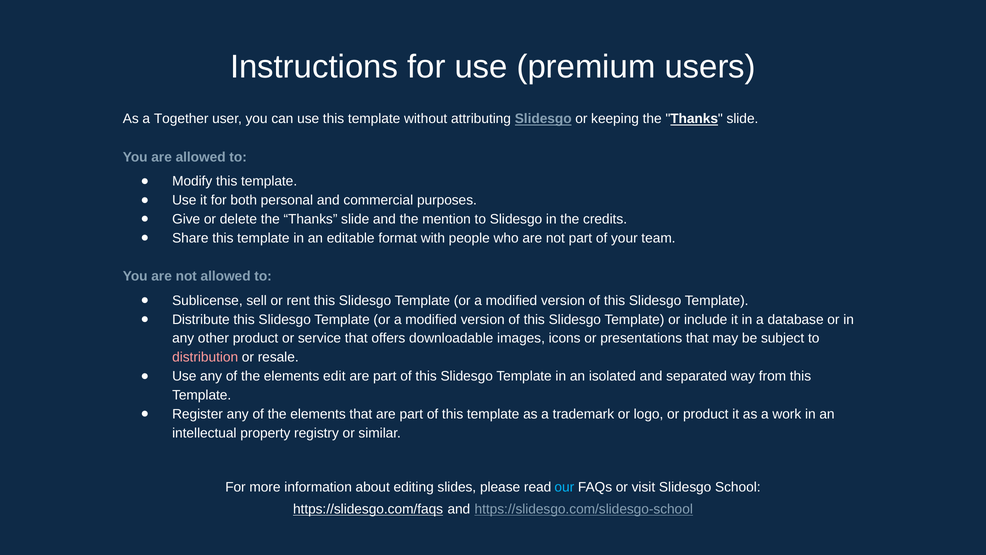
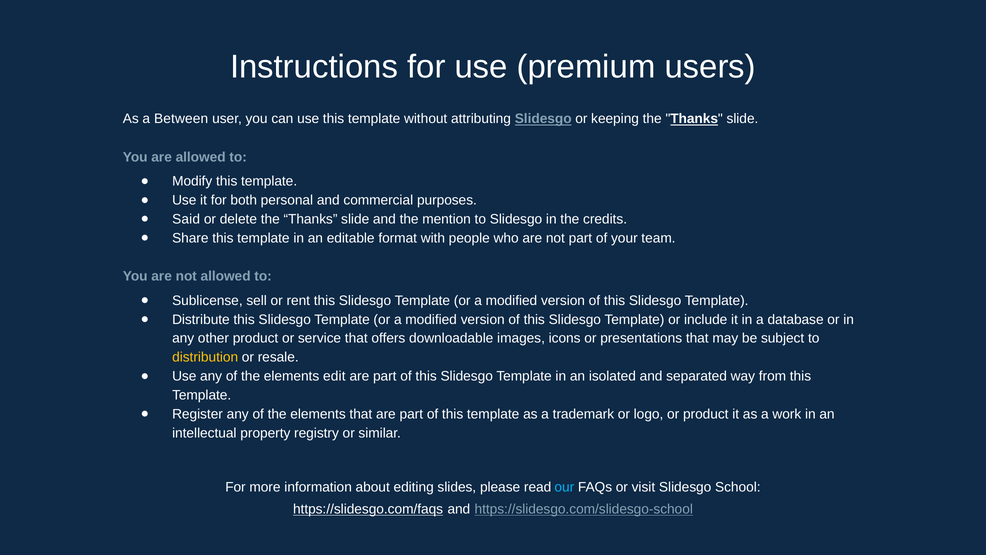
Together: Together -> Between
Give: Give -> Said
distribution colour: pink -> yellow
